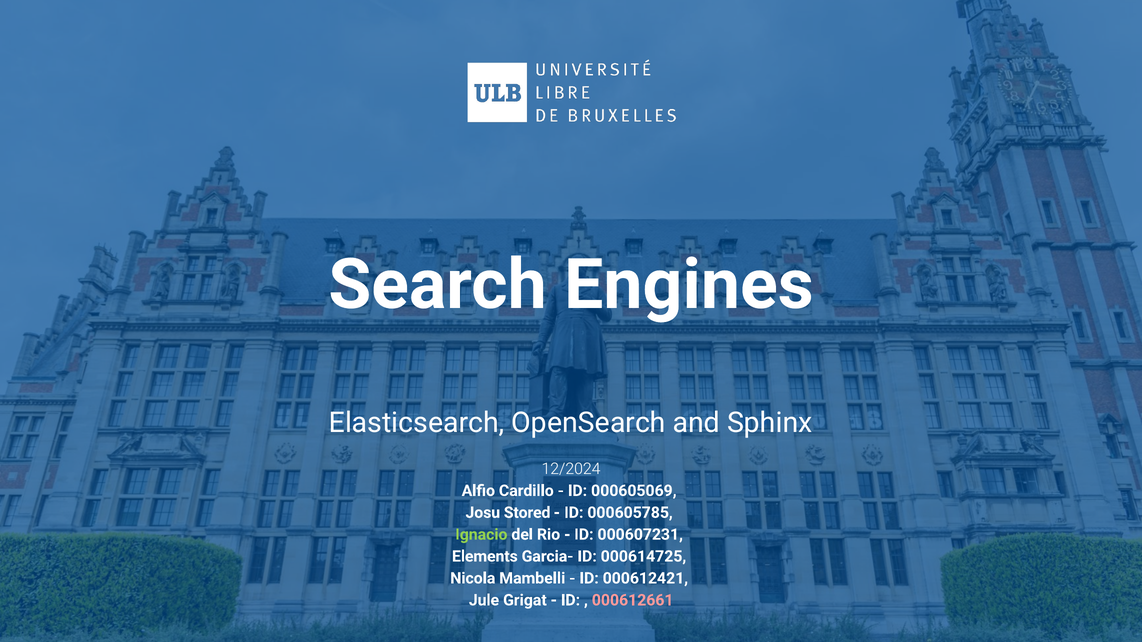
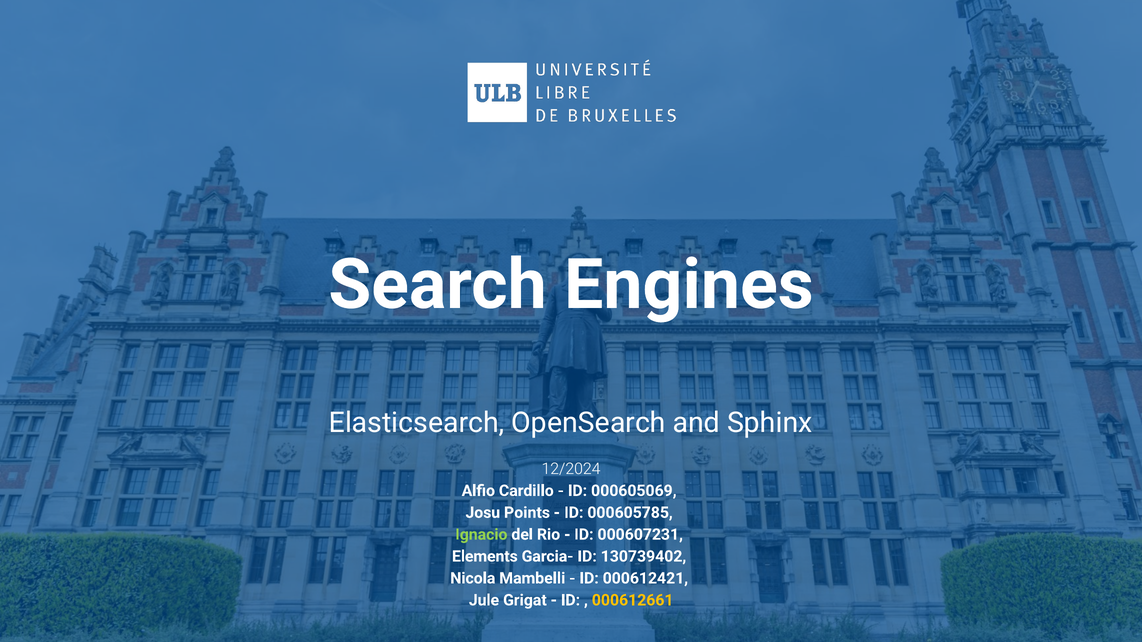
Stored: Stored -> Points
000614725: 000614725 -> 130739402
000612661 colour: pink -> yellow
